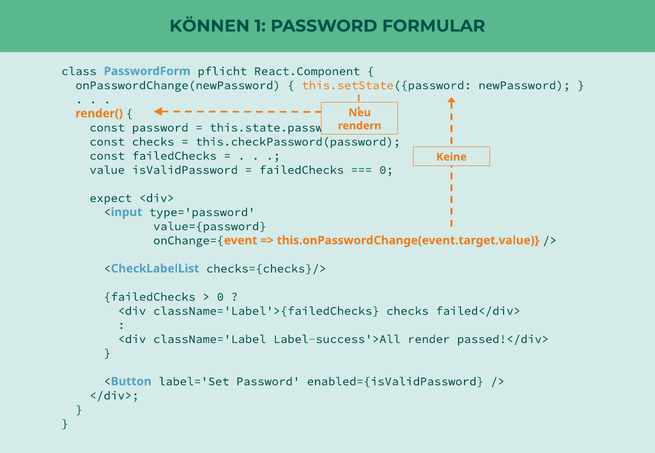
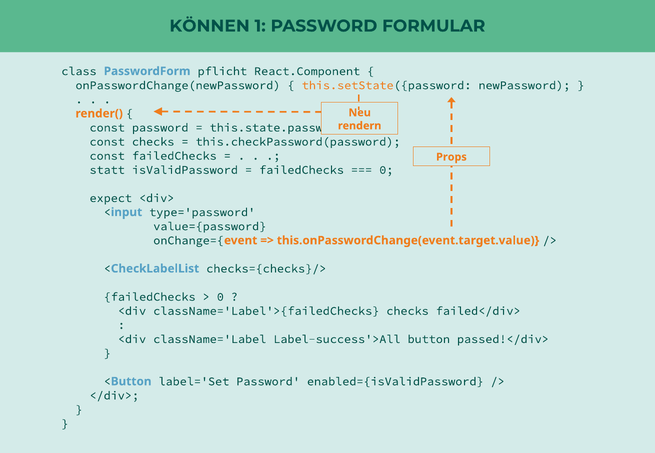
Keine: Keine -> Props
value: value -> statt
render: render -> button
